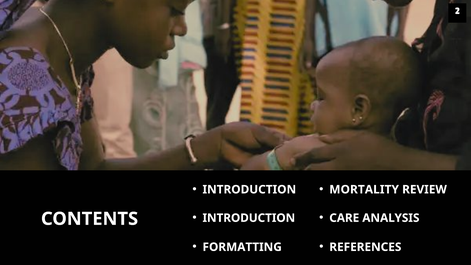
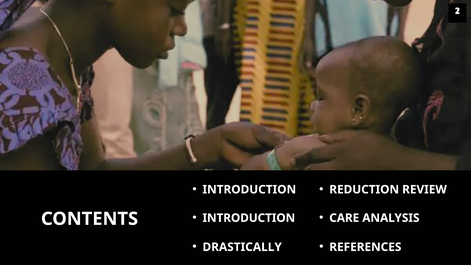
MORTALITY: MORTALITY -> REDUCTION
FORMATTING: FORMATTING -> DRASTICALLY
